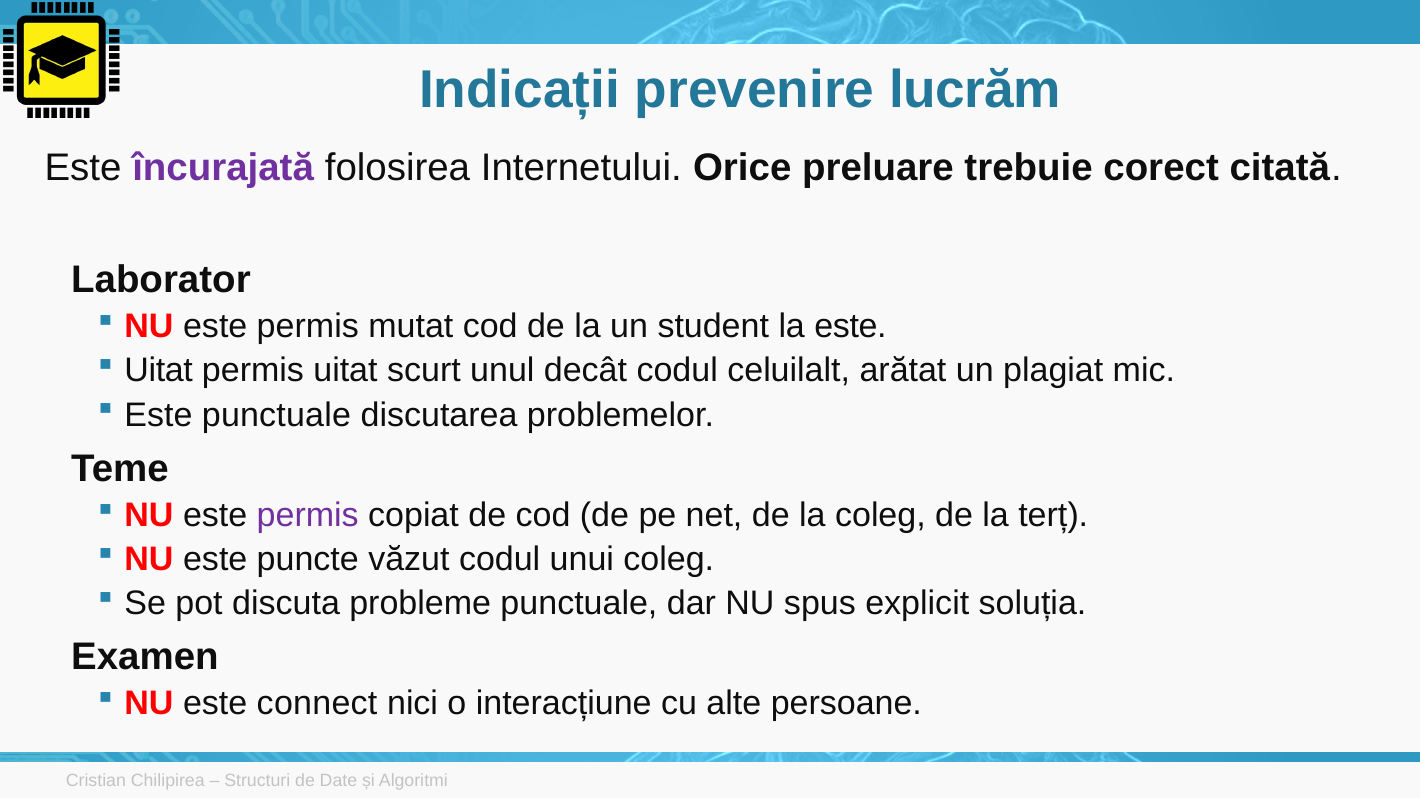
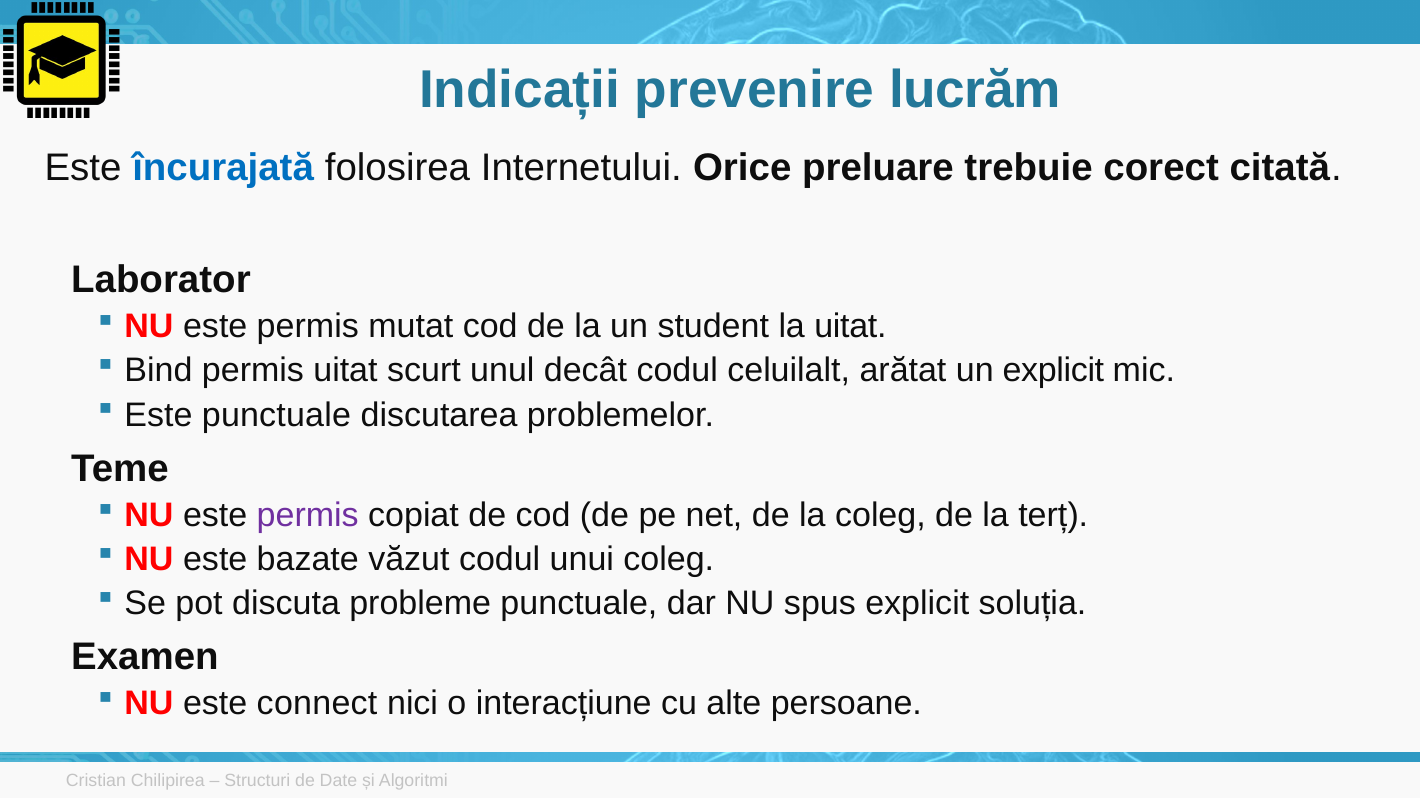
încurajată colour: purple -> blue
la este: este -> uitat
Uitat at (159, 371): Uitat -> Bind
un plagiat: plagiat -> explicit
puncte: puncte -> bazate
